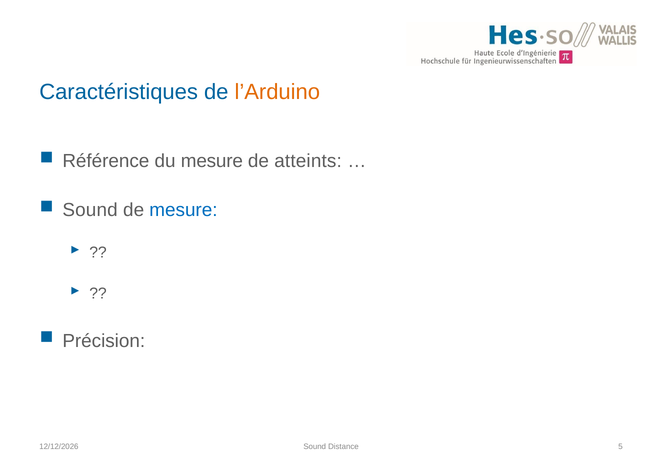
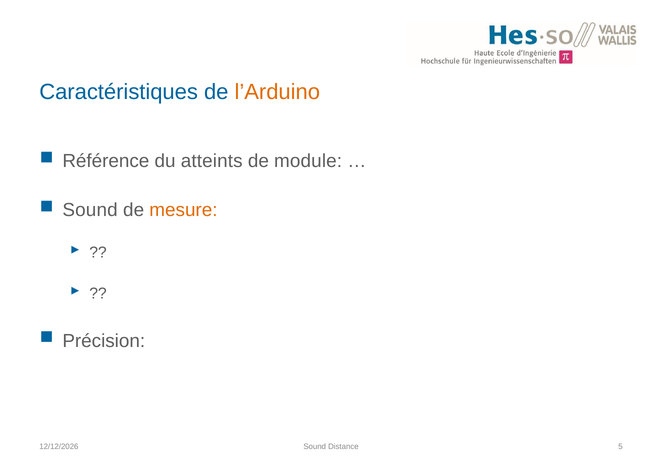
du mesure: mesure -> atteints
atteints: atteints -> module
mesure at (183, 210) colour: blue -> orange
